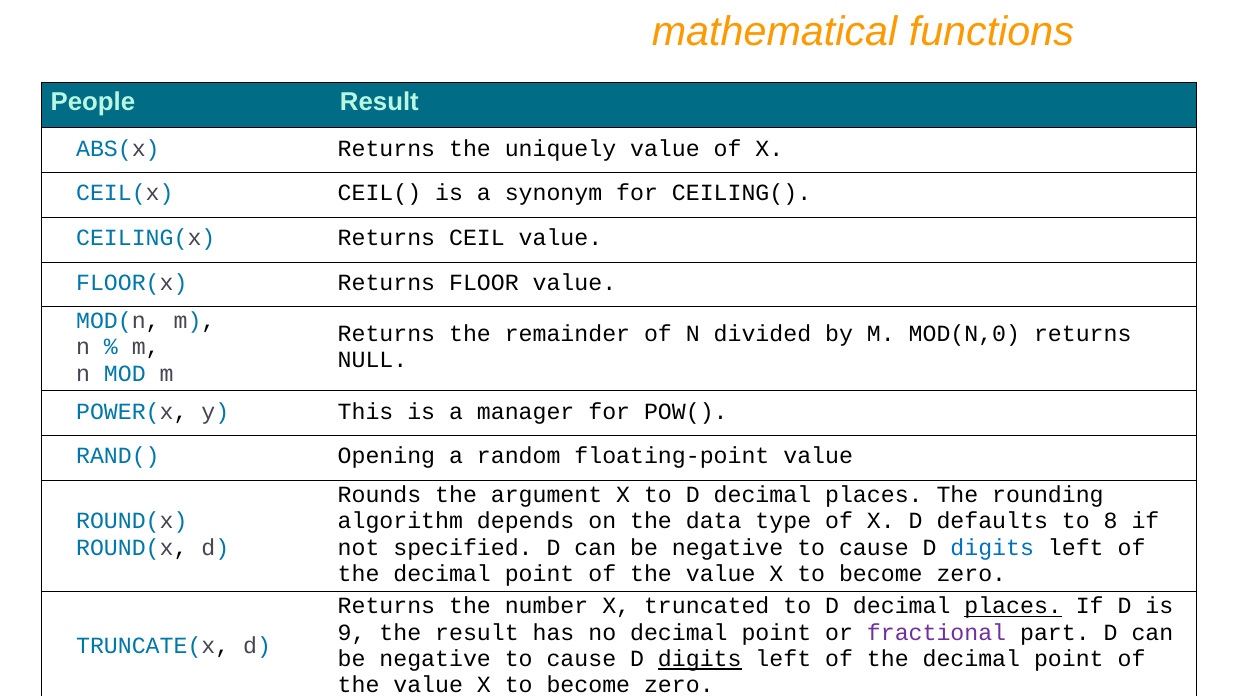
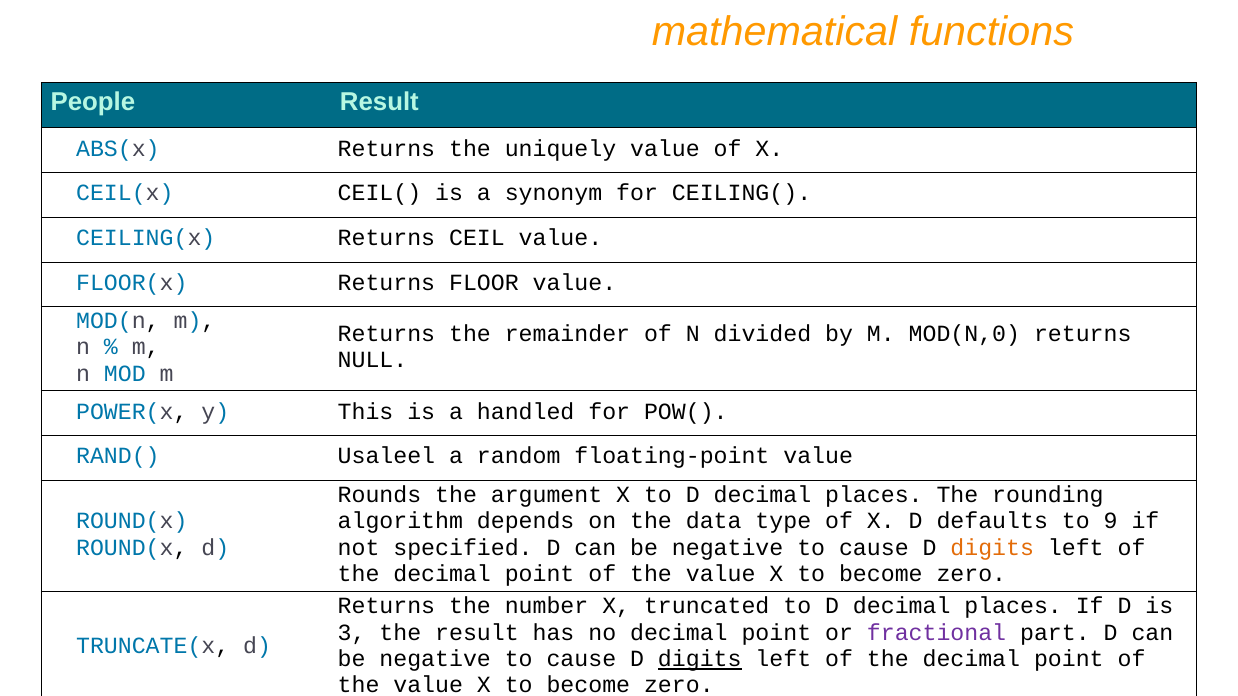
manager: manager -> handled
Opening: Opening -> Usaleel
8: 8 -> 9
digits at (992, 548) colour: blue -> orange
places at (1013, 607) underline: present -> none
9: 9 -> 3
